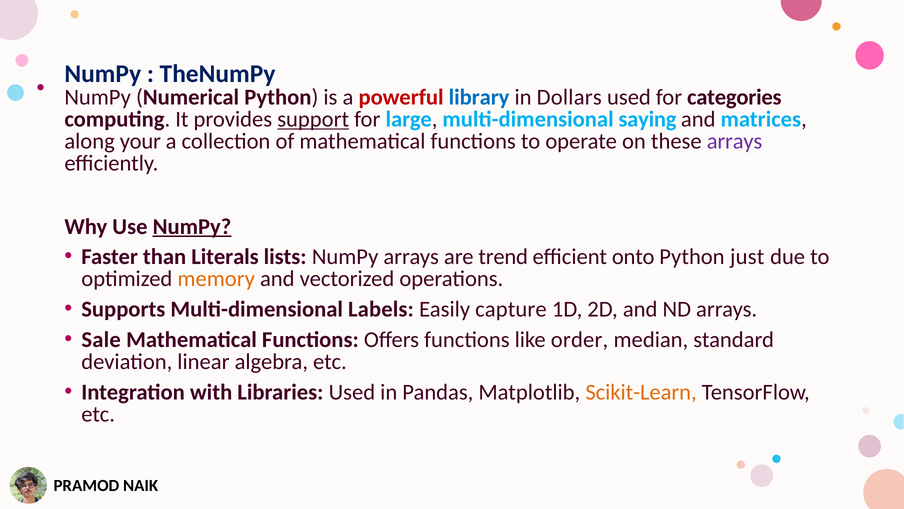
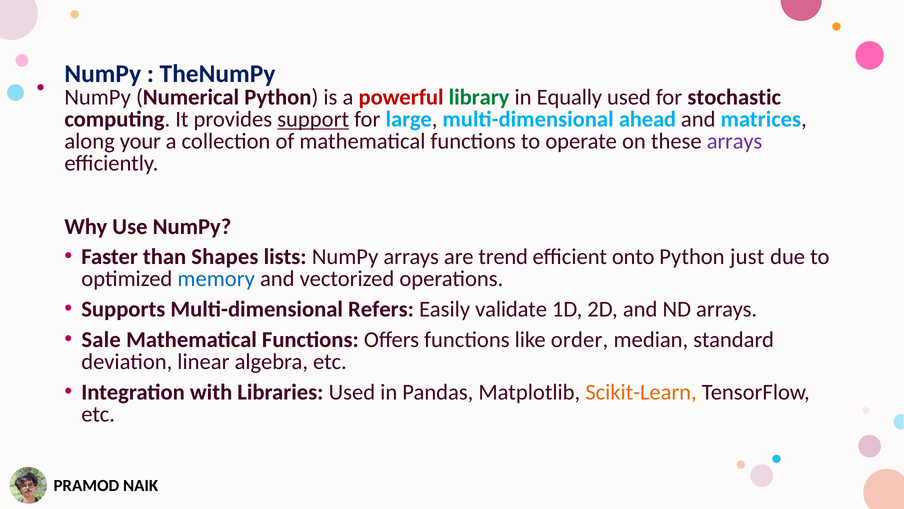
library colour: blue -> green
Dollars: Dollars -> Equally
categories: categories -> stochastic
saying: saying -> ahead
NumPy at (192, 226) underline: present -> none
Literals: Literals -> Shapes
memory colour: orange -> blue
Labels: Labels -> Refers
capture: capture -> validate
